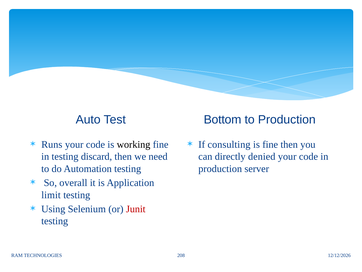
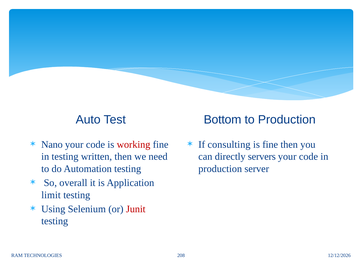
Runs: Runs -> Nano
working colour: black -> red
discard: discard -> written
denied: denied -> servers
